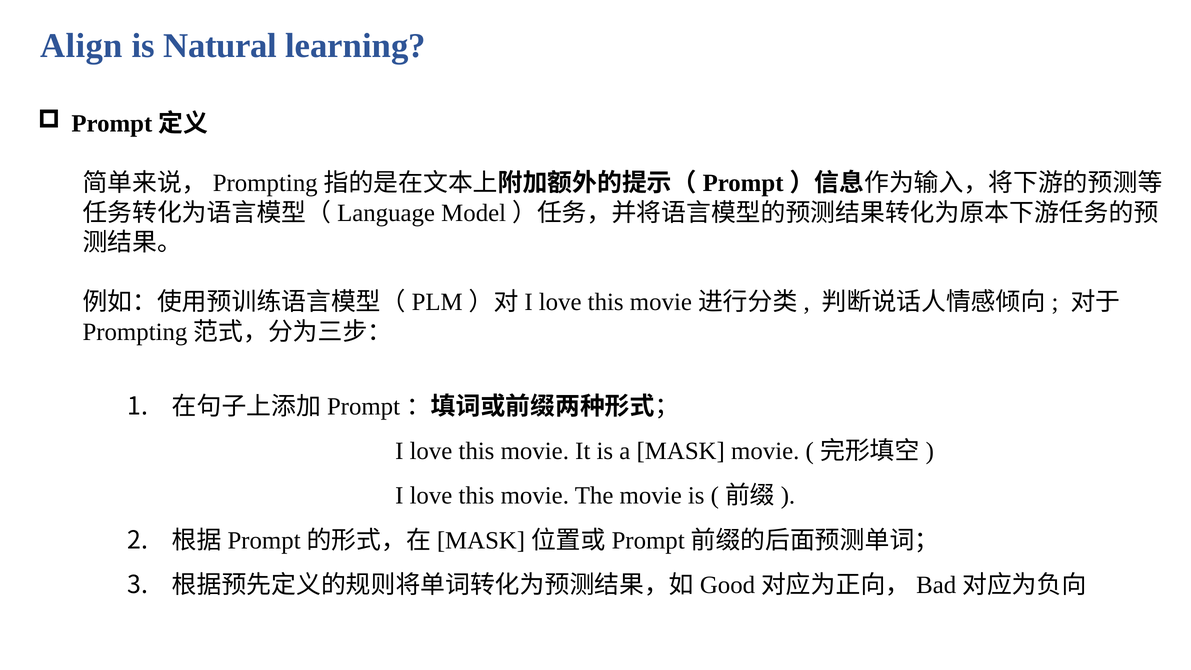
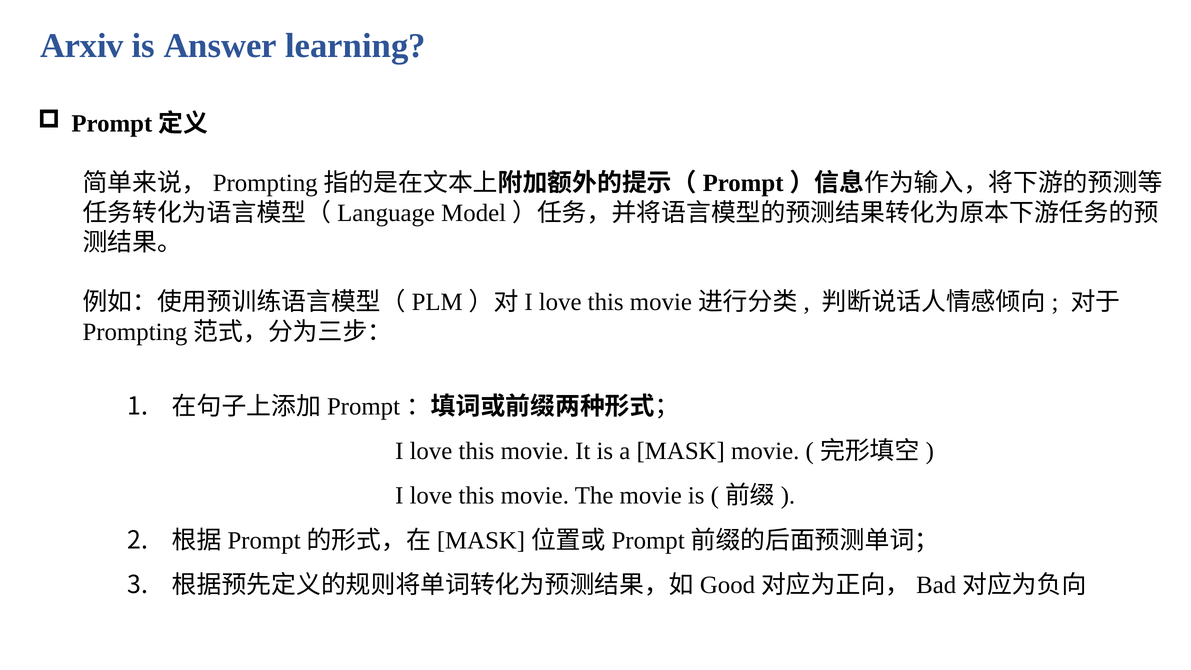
Align: Align -> Arxiv
Natural: Natural -> Answer
